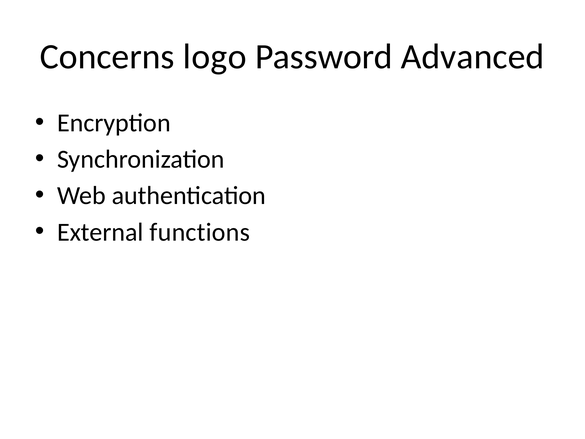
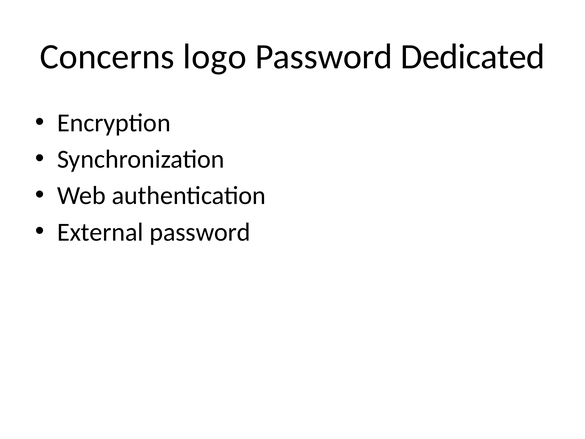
Advanced: Advanced -> Dedicated
External functions: functions -> password
